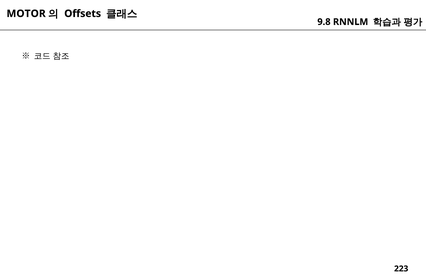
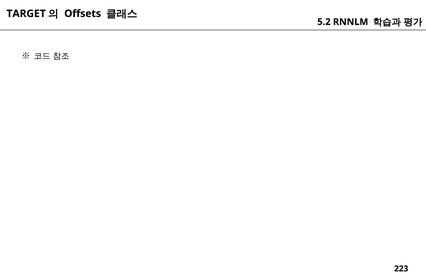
MOTOR: MOTOR -> TARGET
9.8: 9.8 -> 5.2
